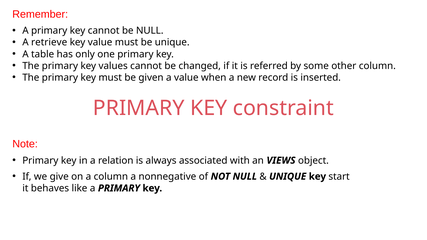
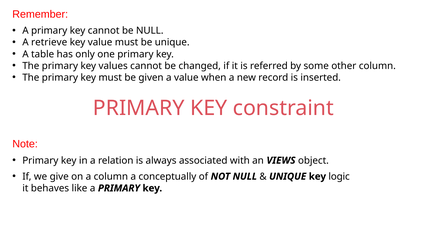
nonnegative: nonnegative -> conceptually
start: start -> logic
